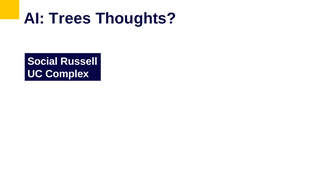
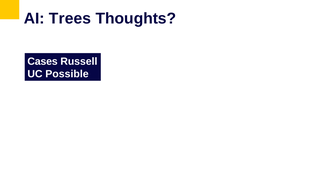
Social: Social -> Cases
Complex: Complex -> Possible
